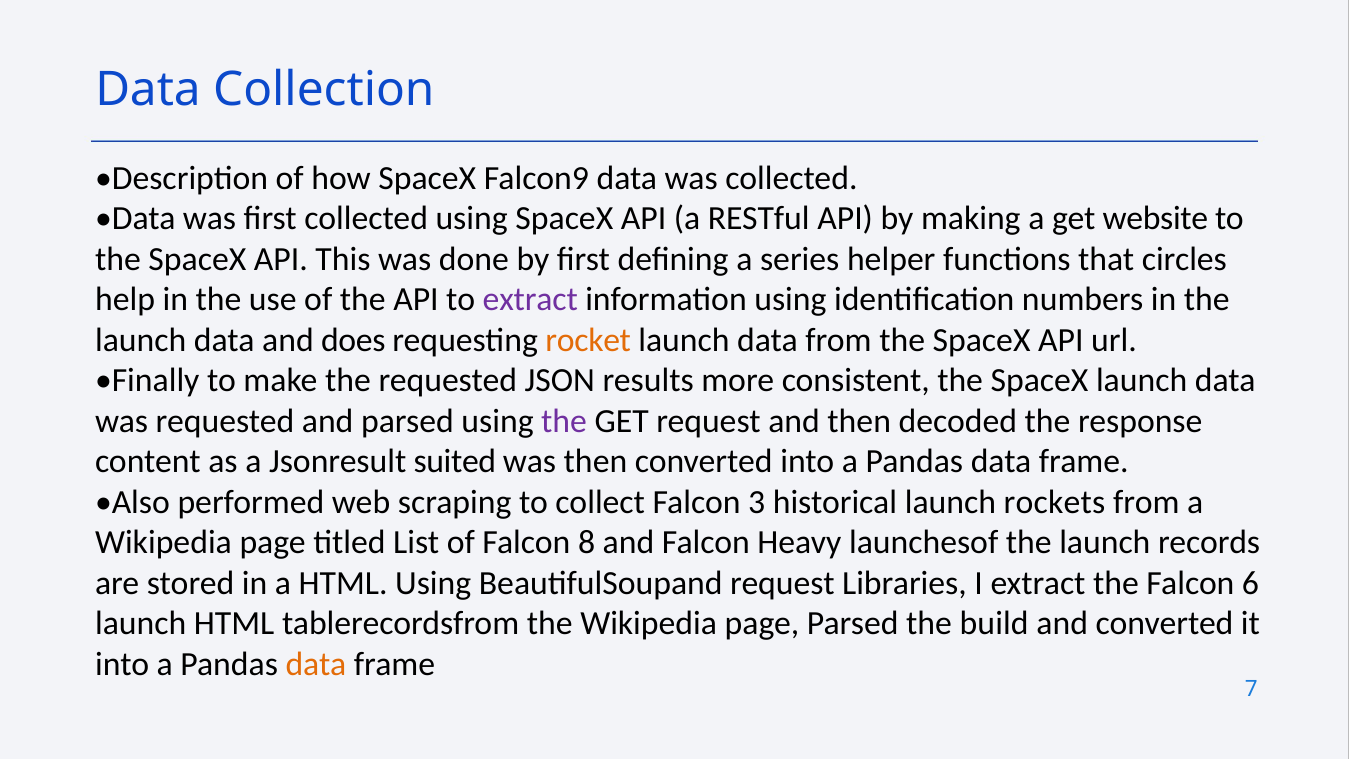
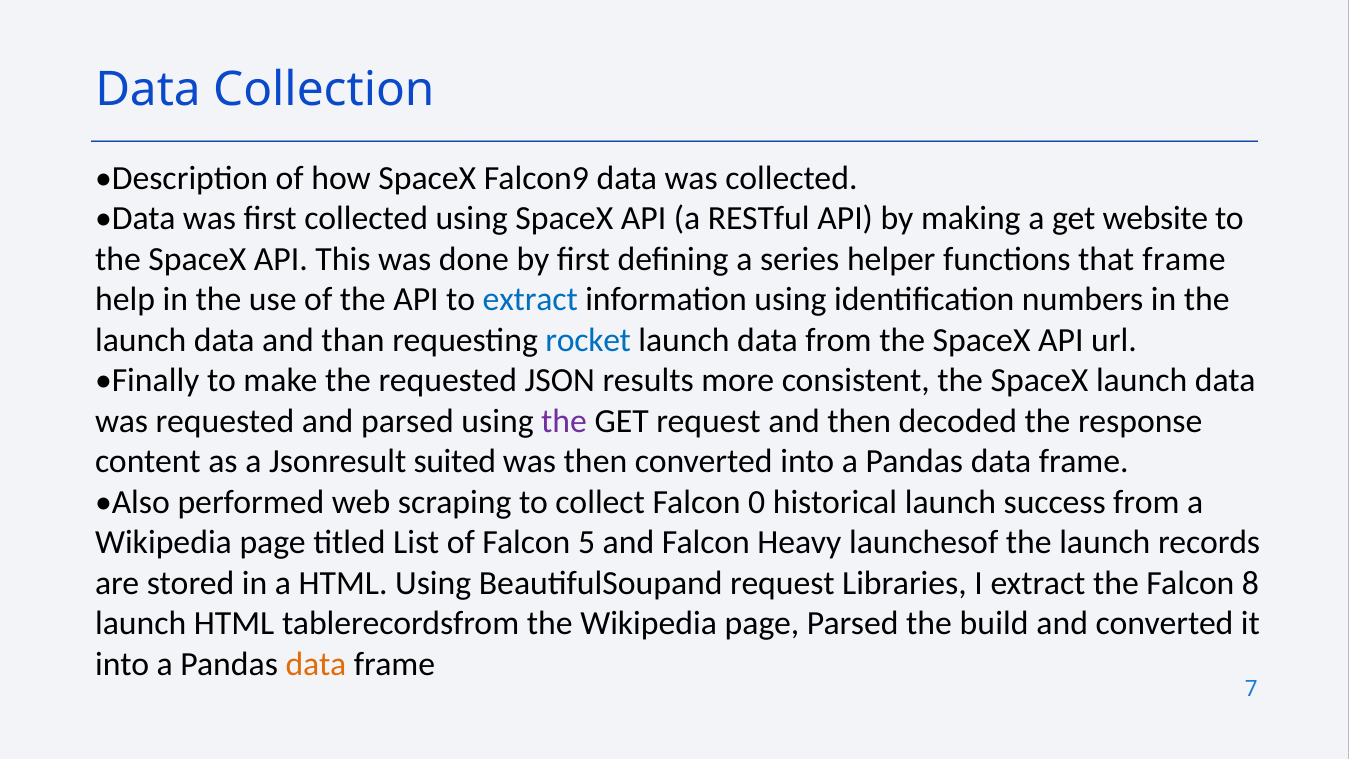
that circles: circles -> frame
extract at (530, 300) colour: purple -> blue
does: does -> than
rocket colour: orange -> blue
3: 3 -> 0
rockets: rockets -> success
8: 8 -> 5
6: 6 -> 8
